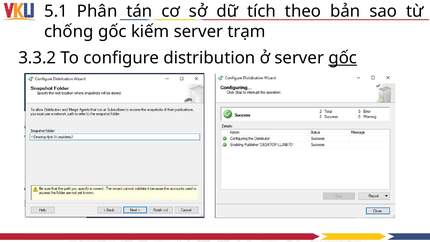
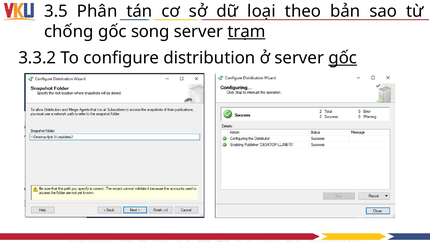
5.1: 5.1 -> 3.5
tích: tích -> loại
kiếm: kiếm -> song
trạm underline: none -> present
